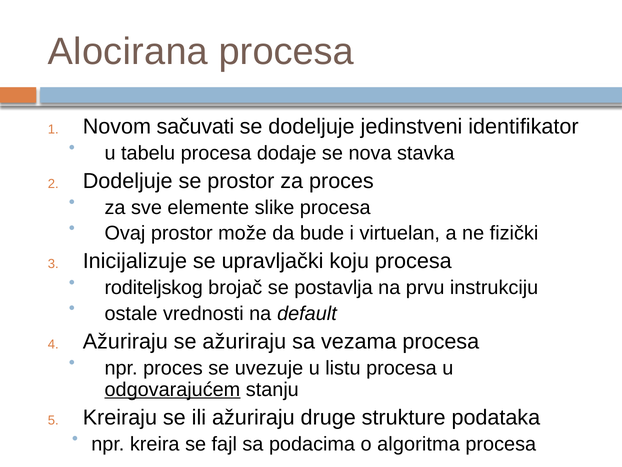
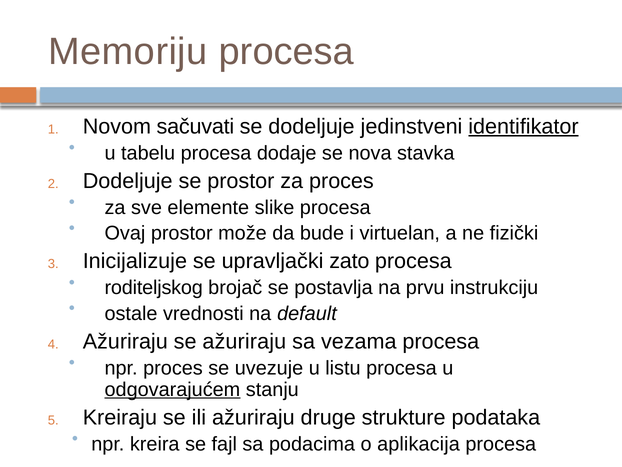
Alocirana: Alocirana -> Memoriju
identifikator underline: none -> present
koju: koju -> zato
algoritma: algoritma -> aplikacija
